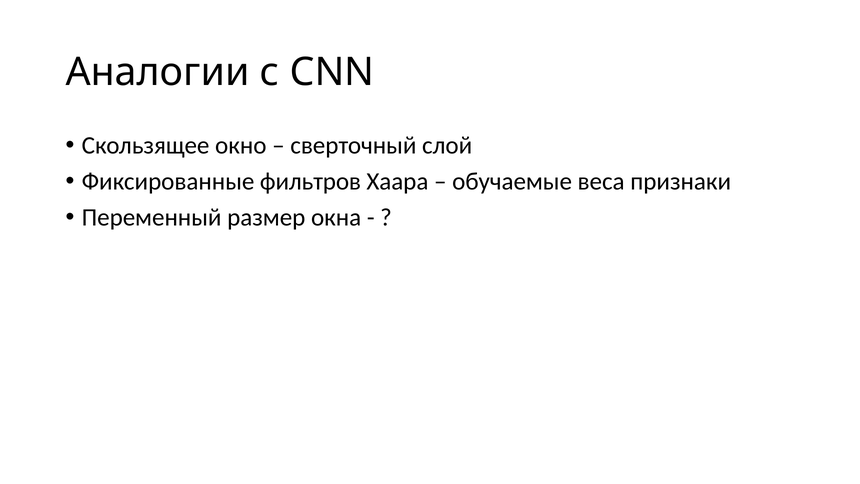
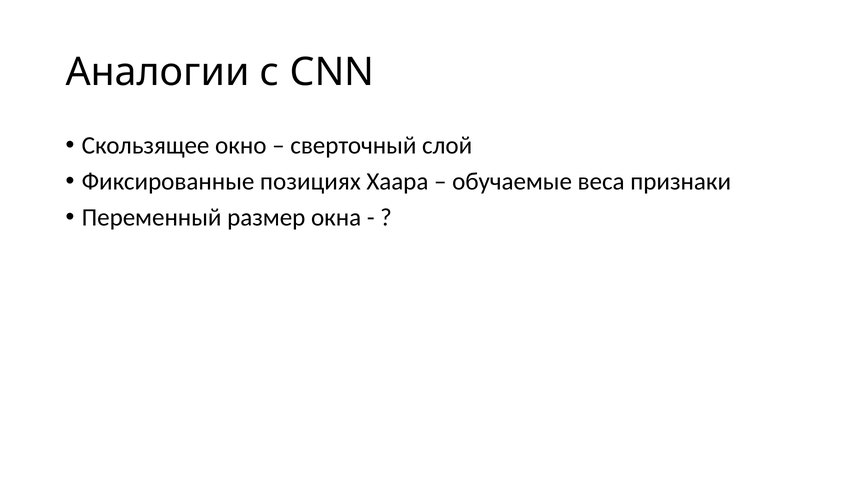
фильтров: фильтров -> позициях
